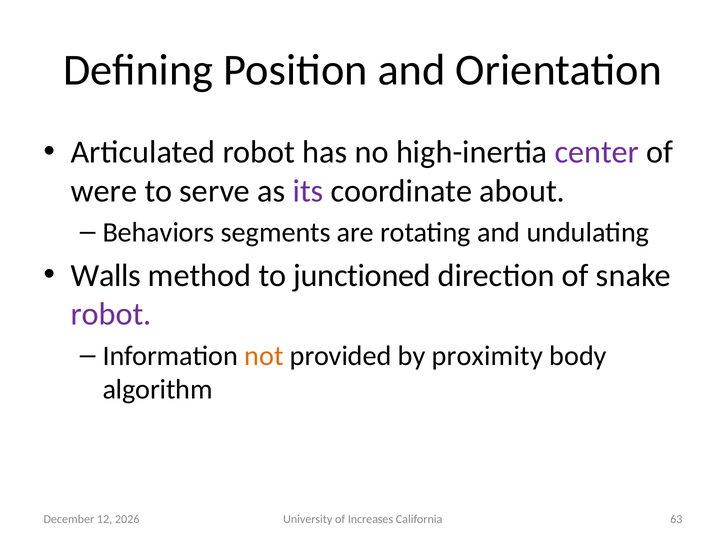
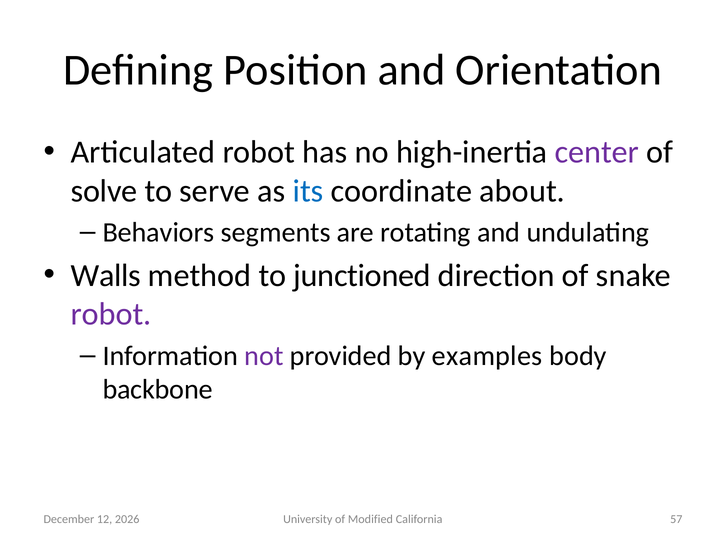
were: were -> solve
its colour: purple -> blue
not colour: orange -> purple
proximity: proximity -> examples
algorithm: algorithm -> backbone
Increases: Increases -> Modified
63: 63 -> 57
